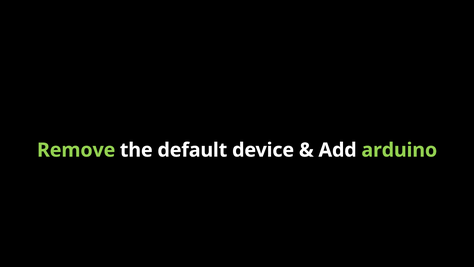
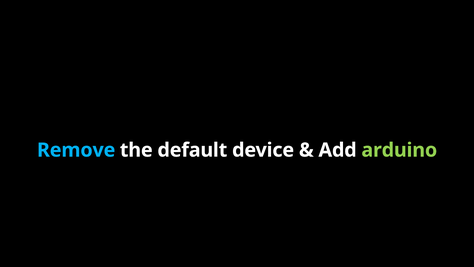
Remove colour: light green -> light blue
